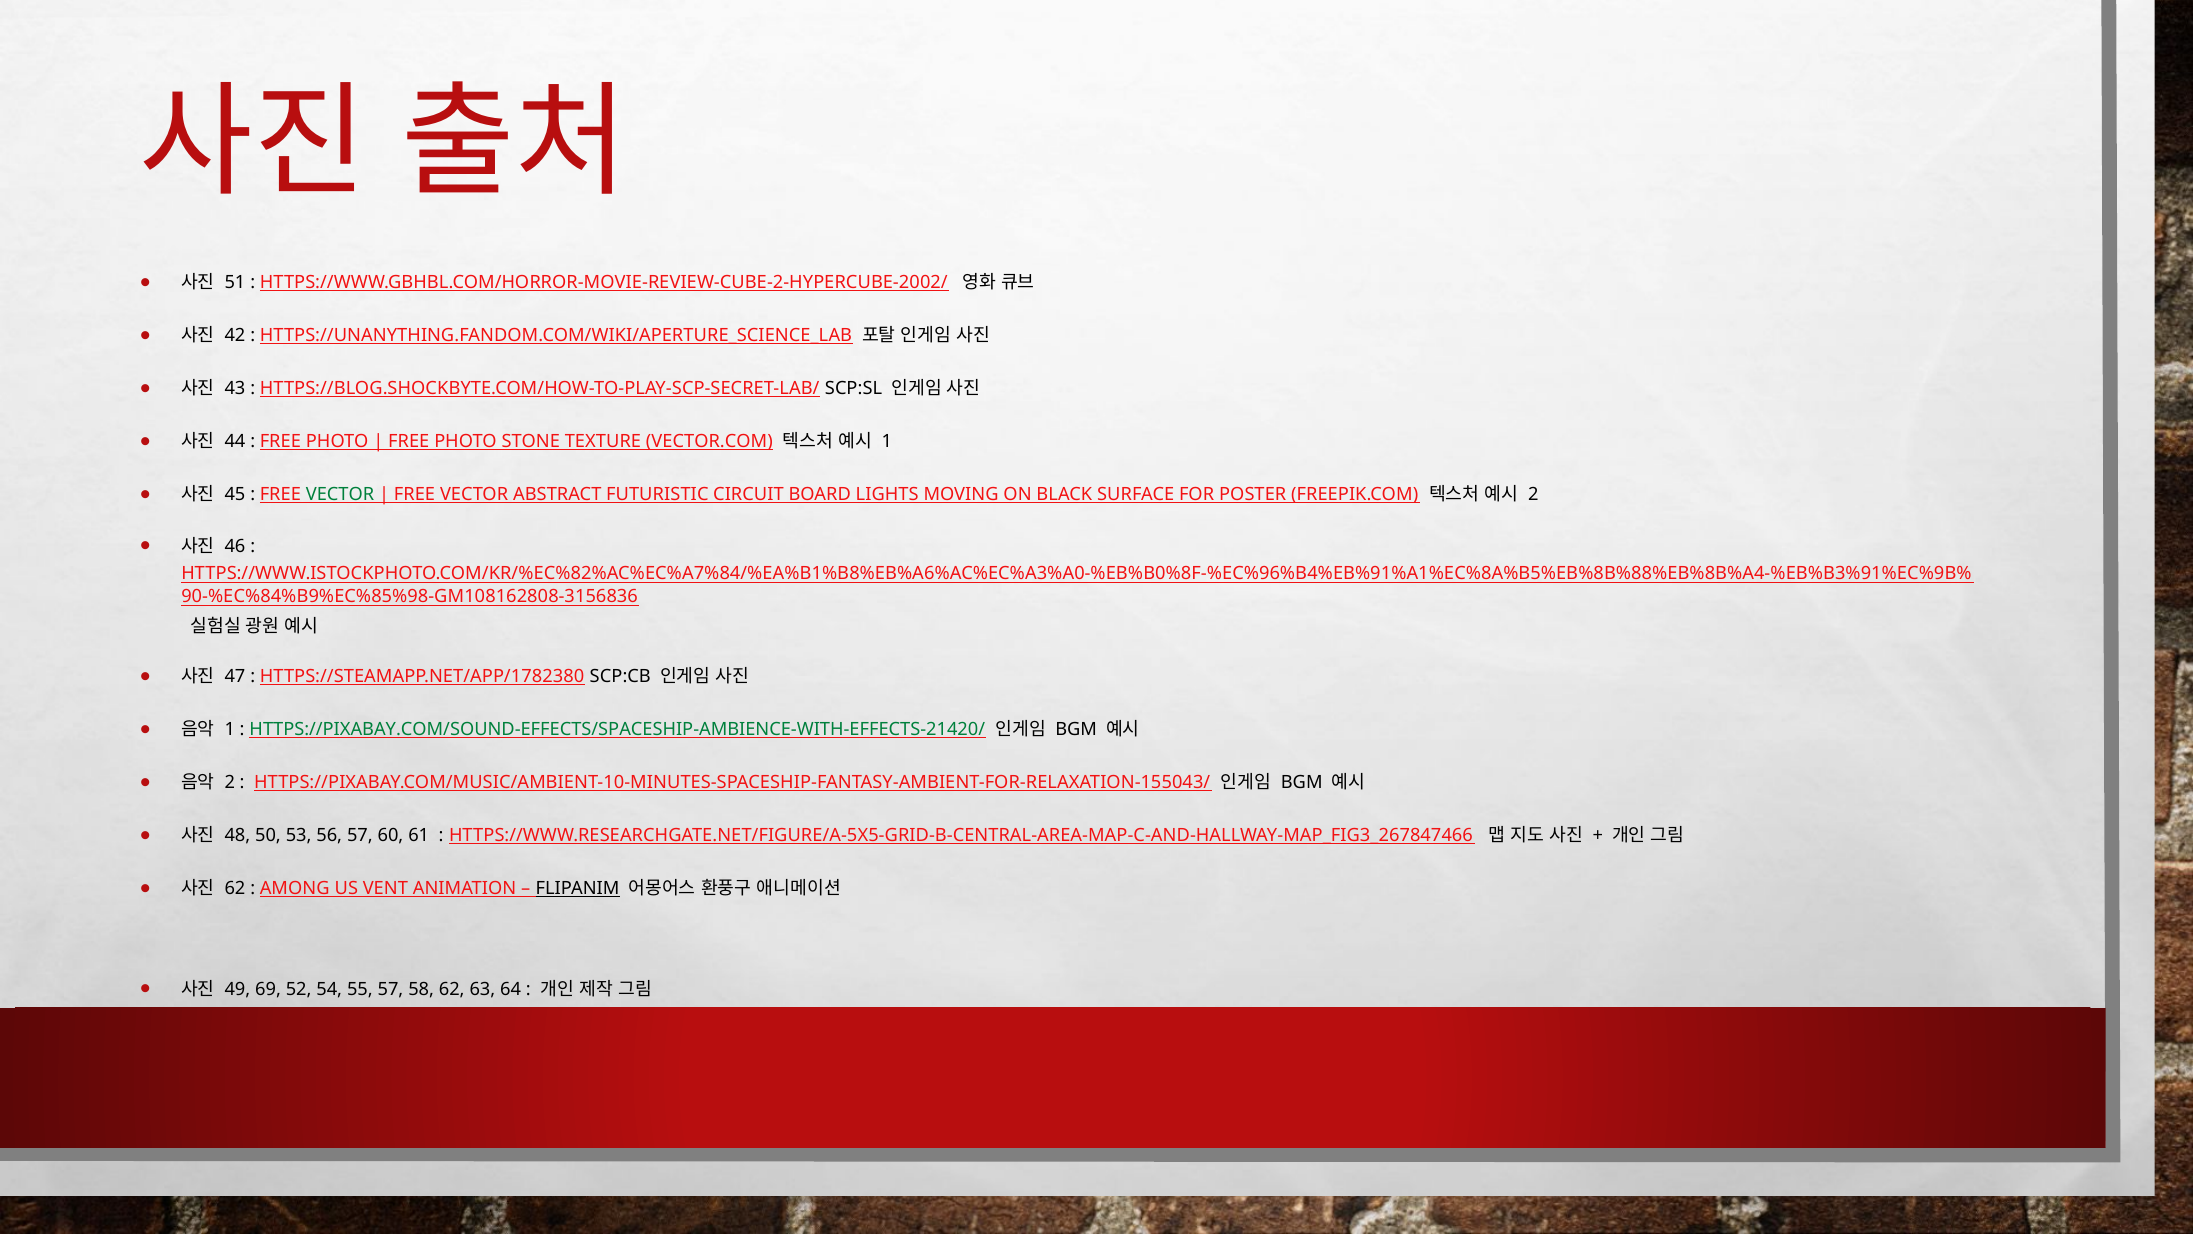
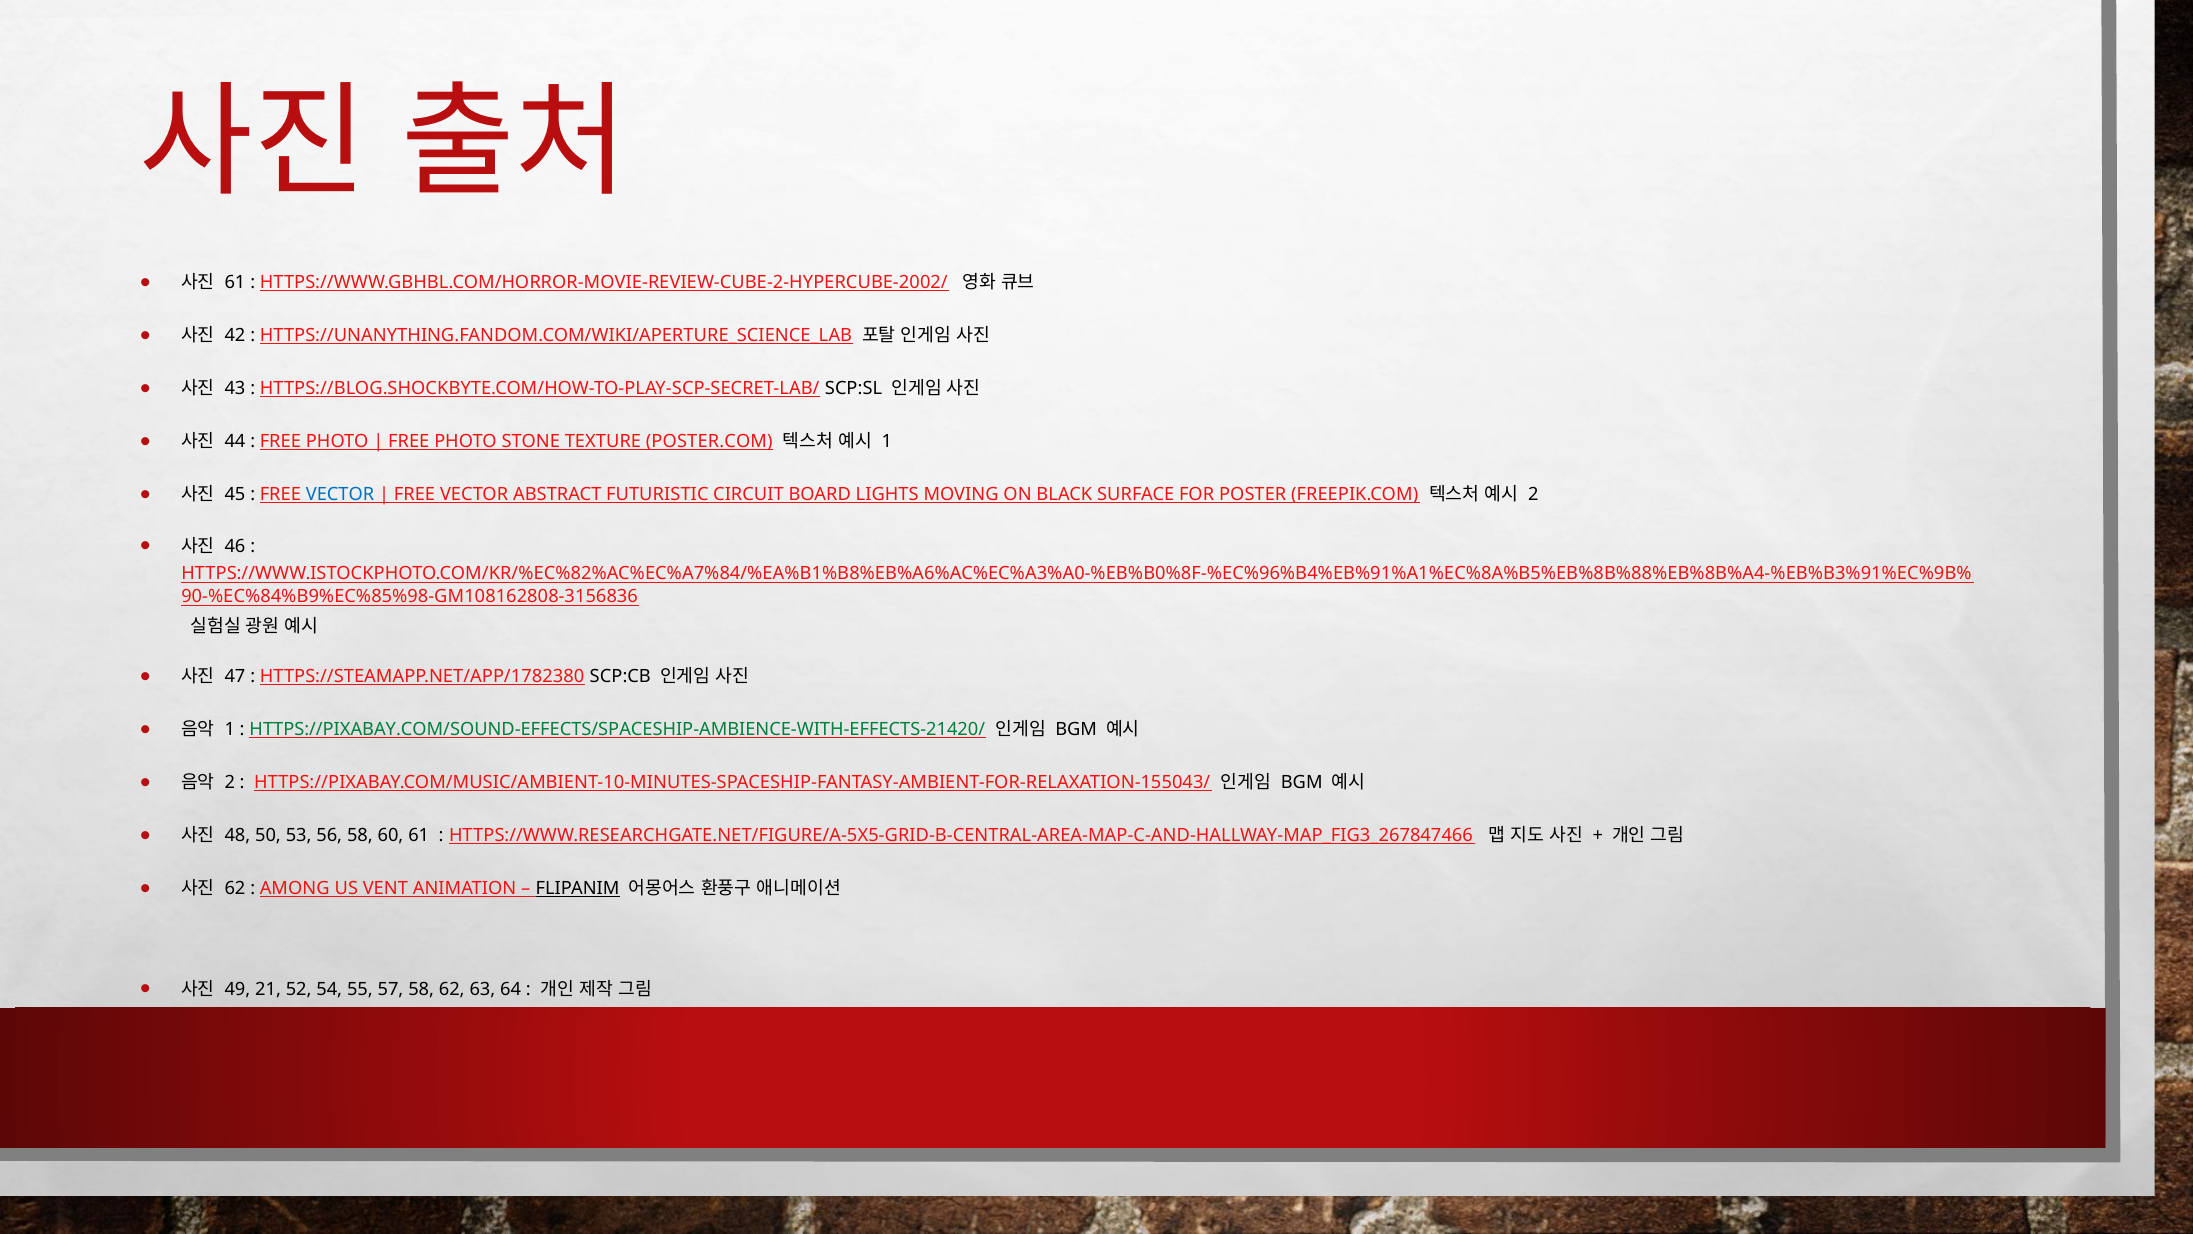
51 at (235, 282): 51 -> 61
VECTOR.COM: VECTOR.COM -> POSTER.COM
VECTOR at (340, 494) colour: green -> blue
56 57: 57 -> 58
69: 69 -> 21
